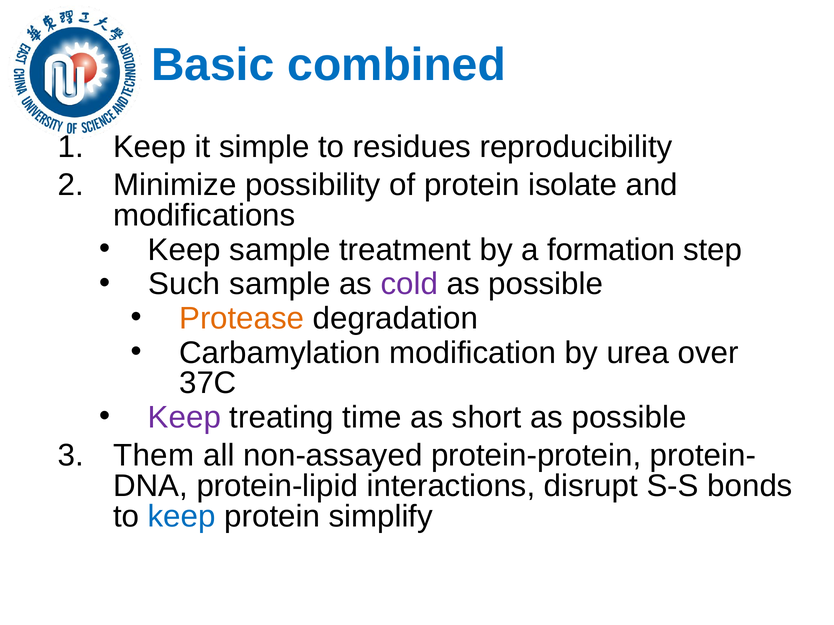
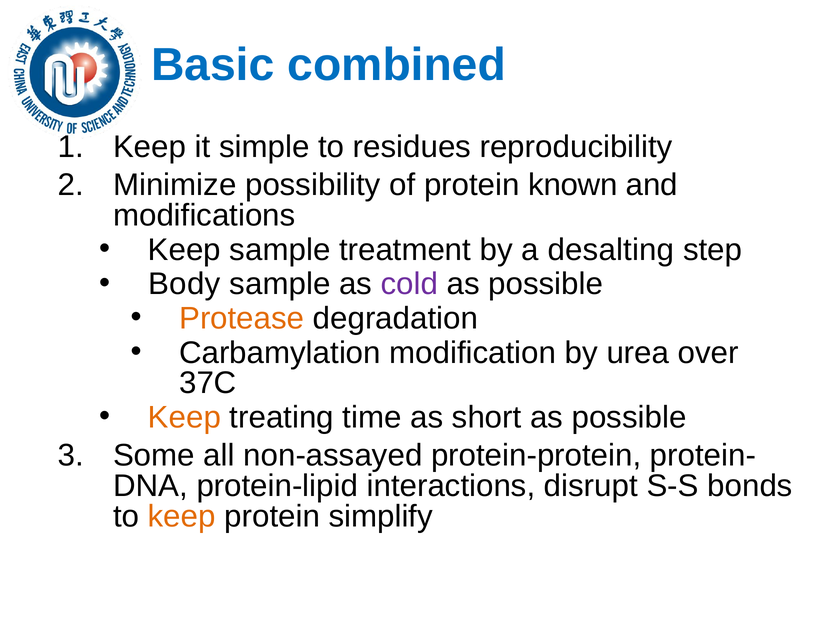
isolate: isolate -> known
formation: formation -> desalting
Such: Such -> Body
Keep at (184, 418) colour: purple -> orange
Them: Them -> Some
keep at (182, 517) colour: blue -> orange
